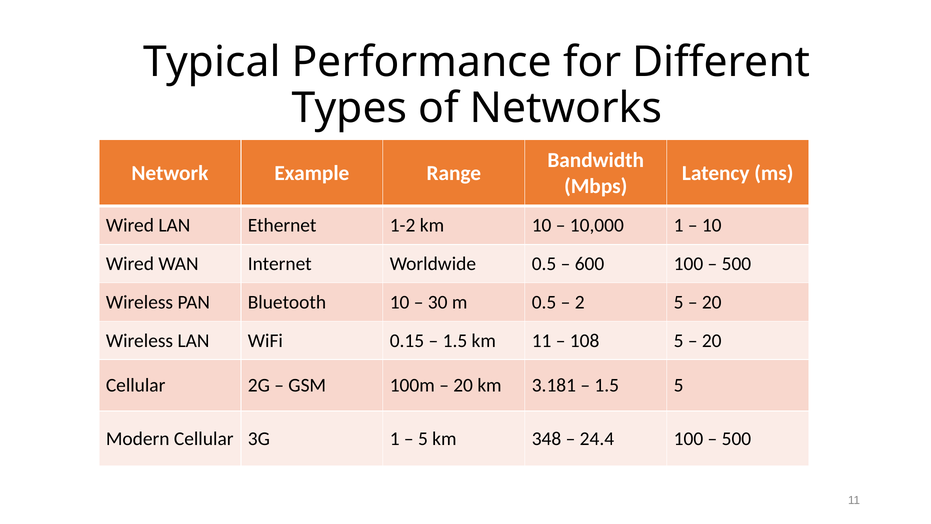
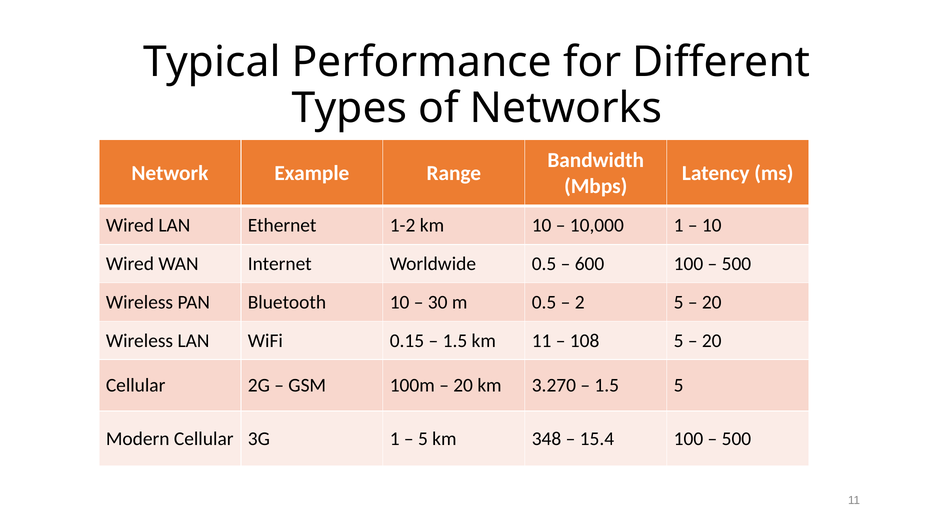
3.181: 3.181 -> 3.270
24.4: 24.4 -> 15.4
